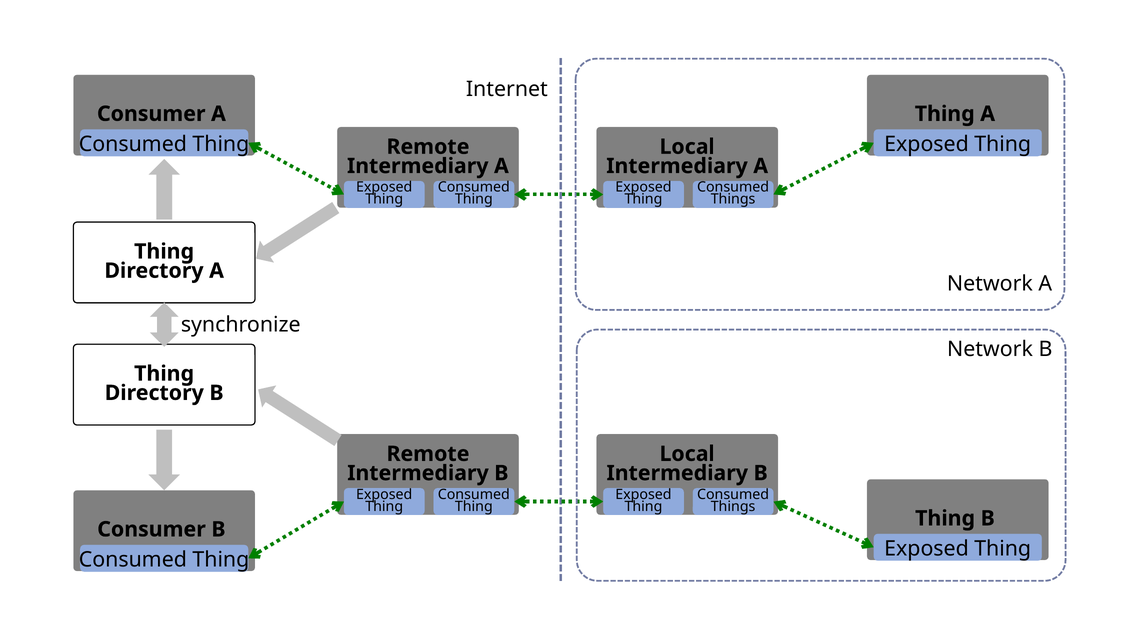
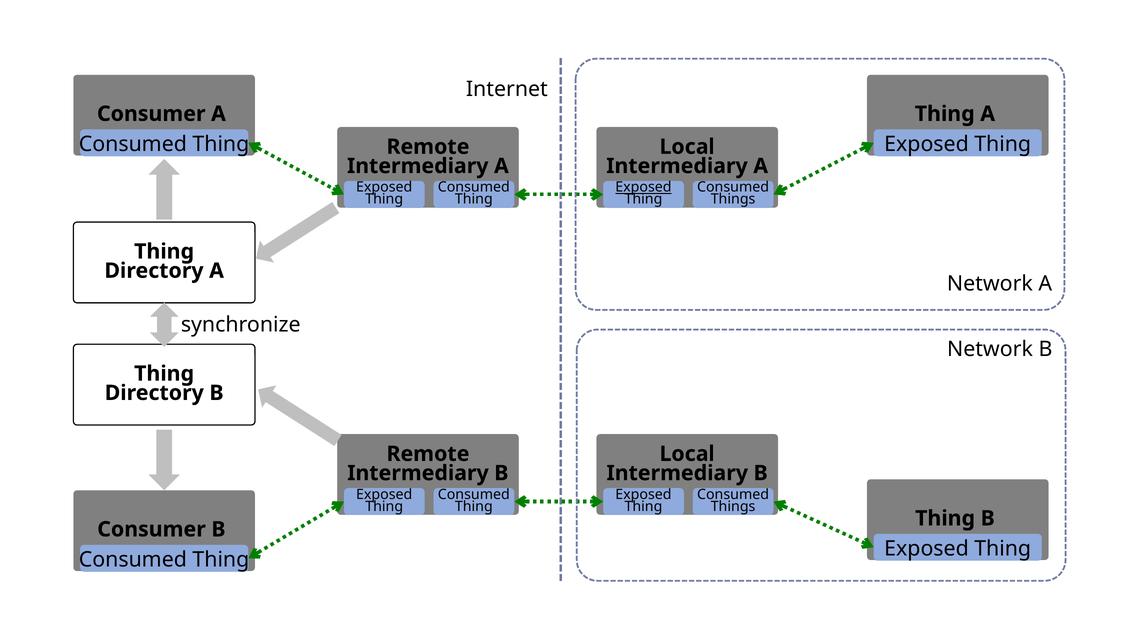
Exposed at (643, 187) underline: none -> present
